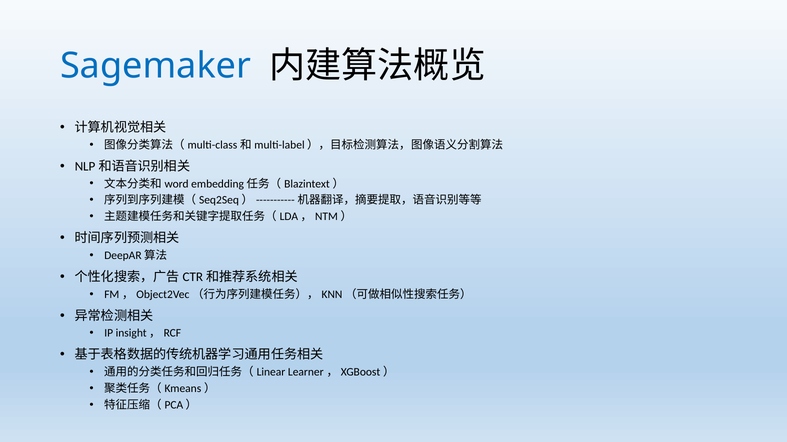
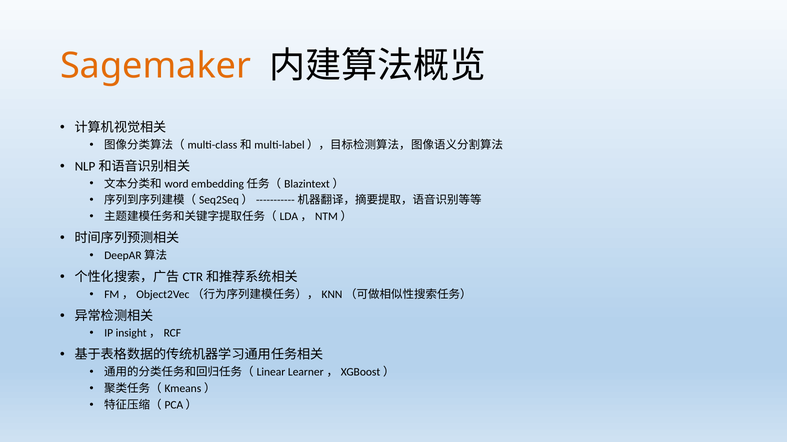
Sagemaker colour: blue -> orange
